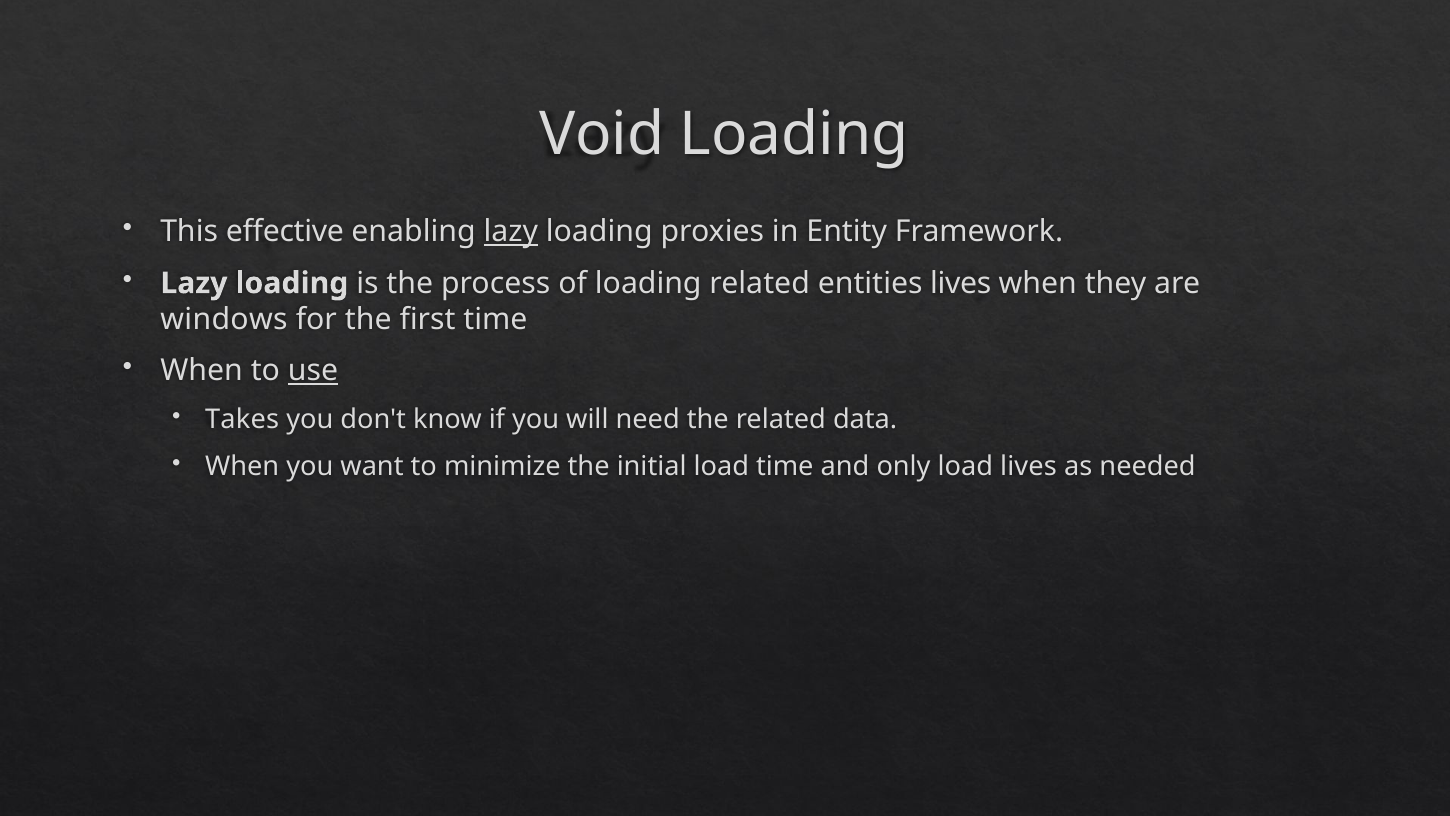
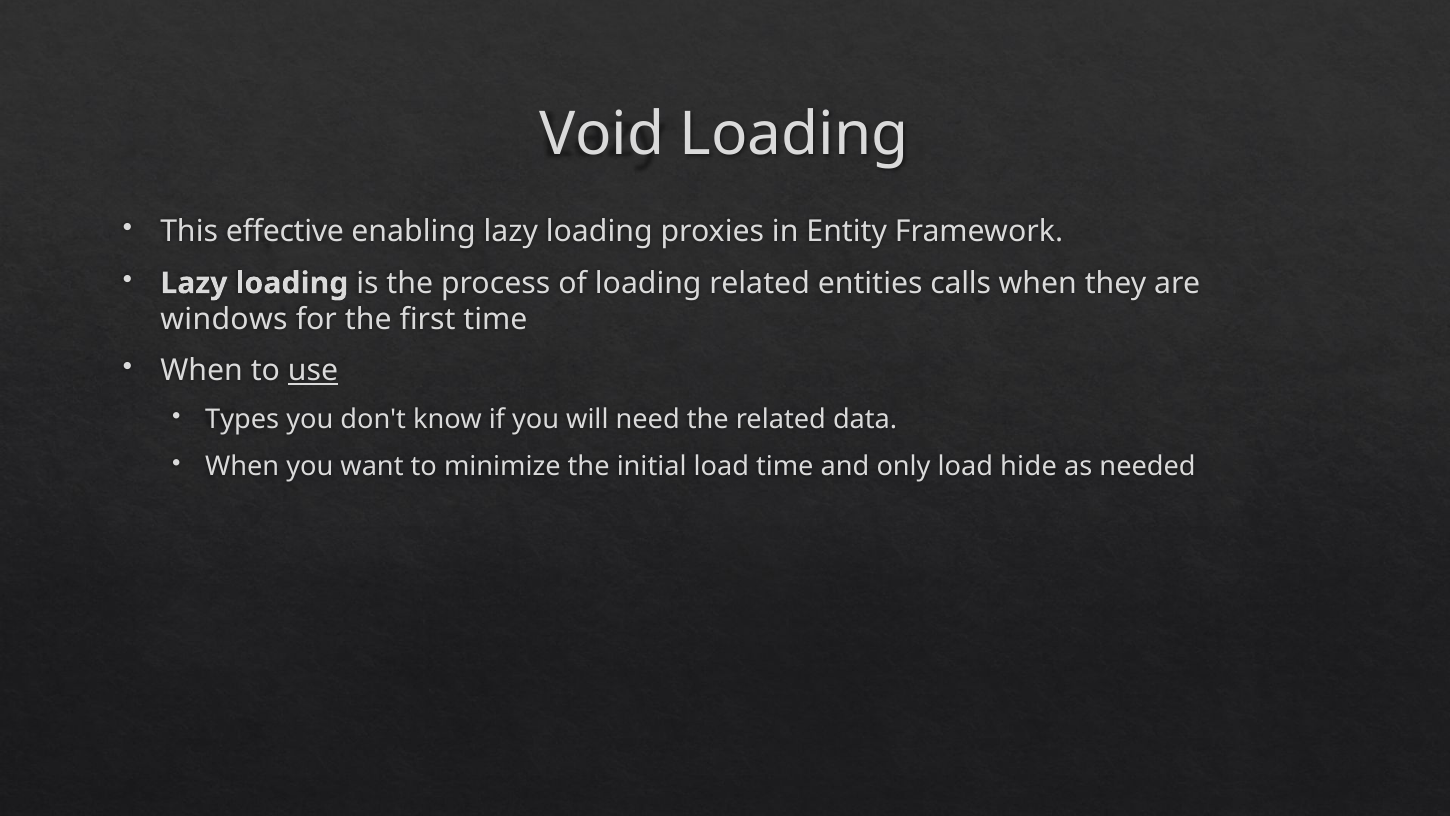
lazy at (511, 232) underline: present -> none
entities lives: lives -> calls
Takes: Takes -> Types
load lives: lives -> hide
